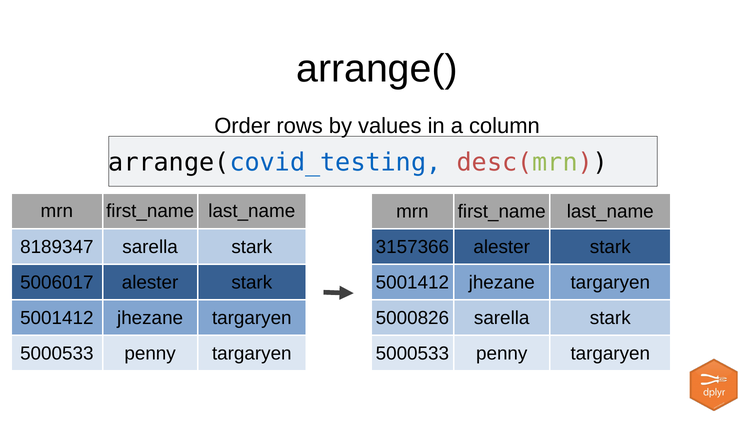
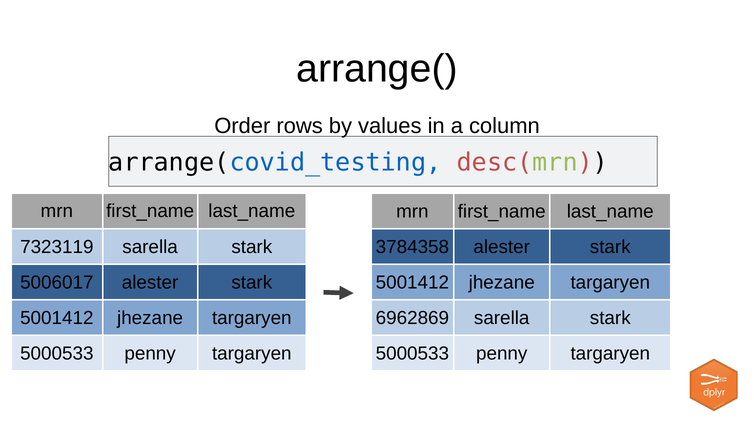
8189347: 8189347 -> 7323119
3157366: 3157366 -> 3784358
5000826: 5000826 -> 6962869
